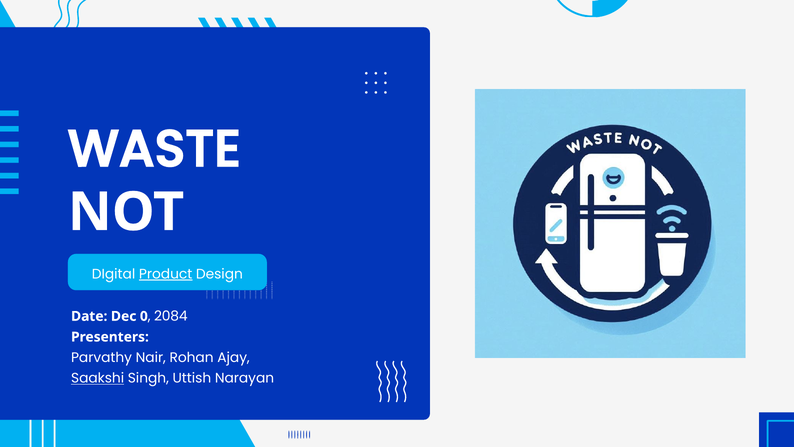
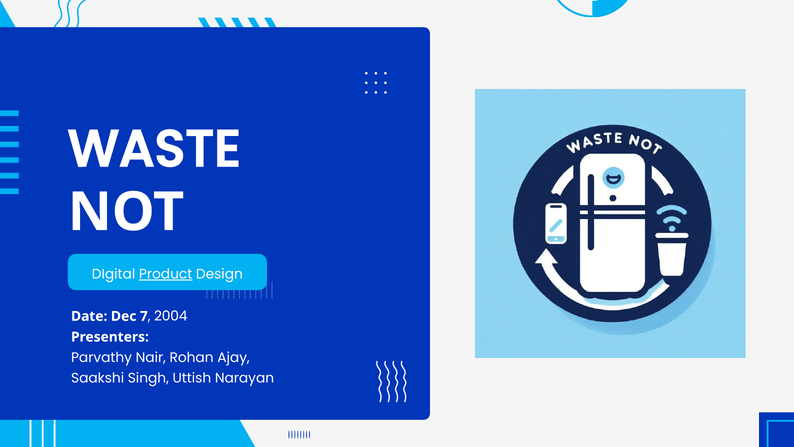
0: 0 -> 7
2084: 2084 -> 2004
Saakshi underline: present -> none
